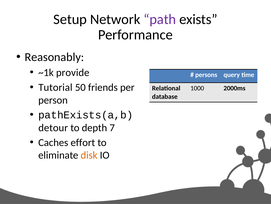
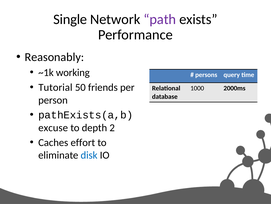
Setup: Setup -> Single
provide: provide -> working
detour: detour -> excuse
7: 7 -> 2
disk colour: orange -> blue
